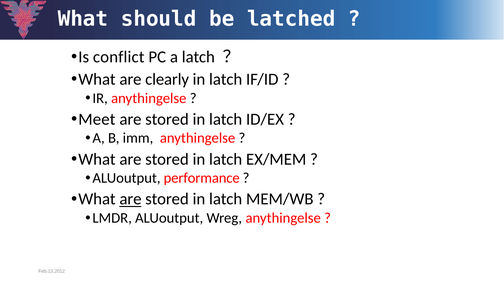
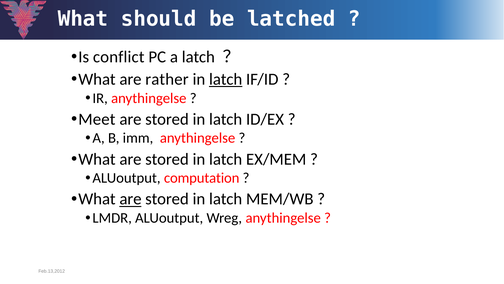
clearly: clearly -> rather
latch at (226, 79) underline: none -> present
performance: performance -> computation
